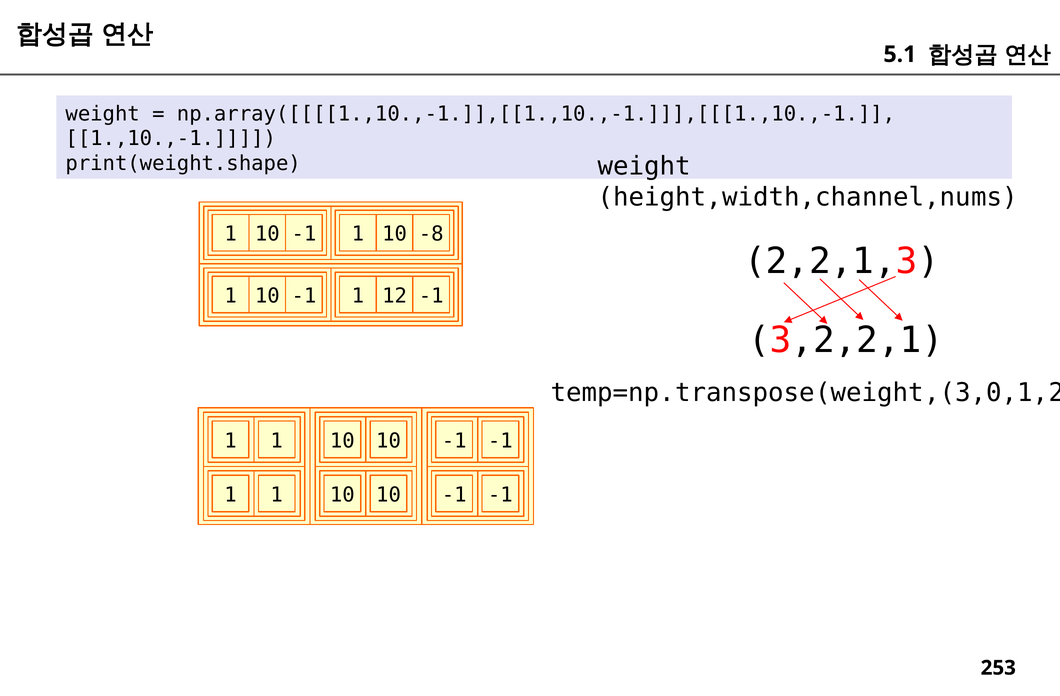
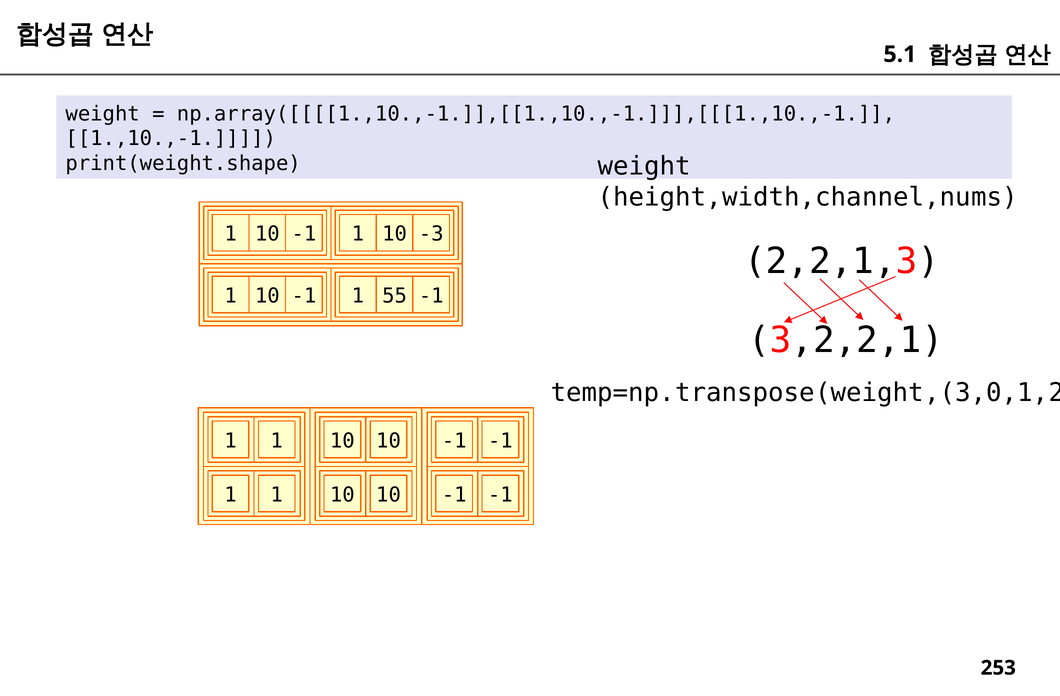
-8: -8 -> -3
12: 12 -> 55
